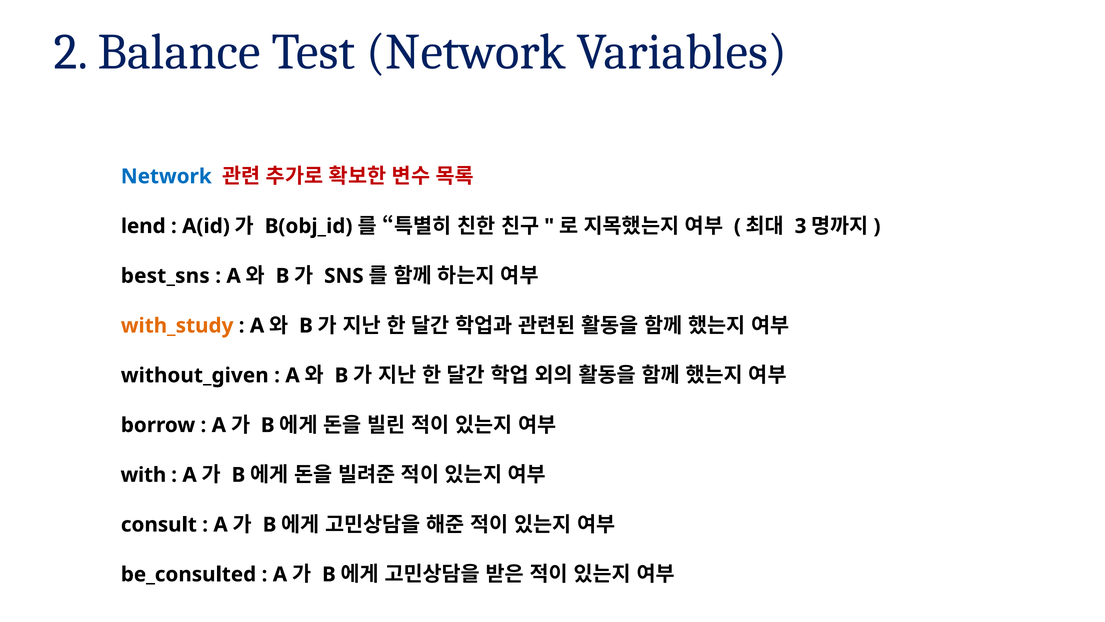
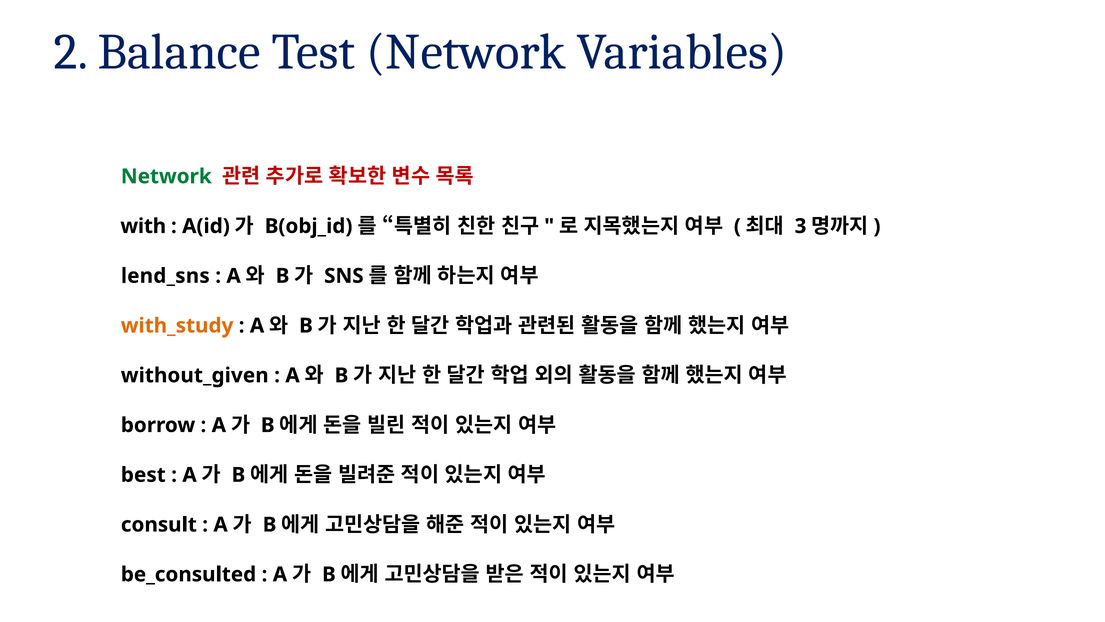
Network at (166, 176) colour: blue -> green
lend: lend -> with
best_sns: best_sns -> lend_sns
with: with -> best
